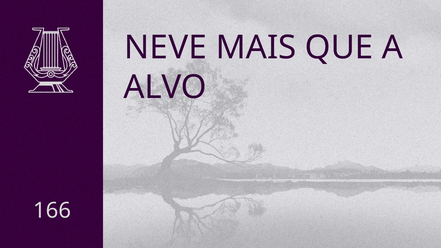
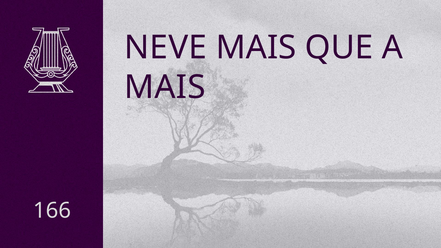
ALVO at (165, 87): ALVO -> MAIS
